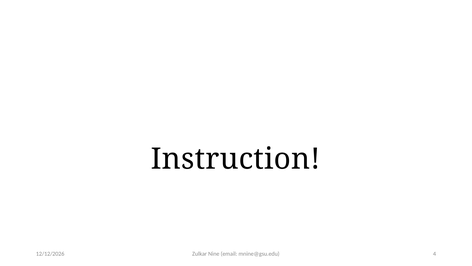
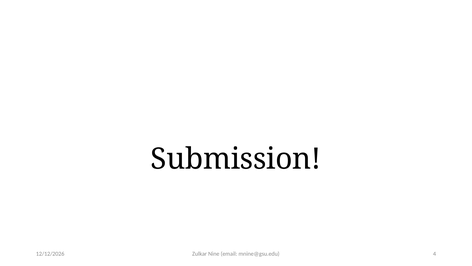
Instruction: Instruction -> Submission
